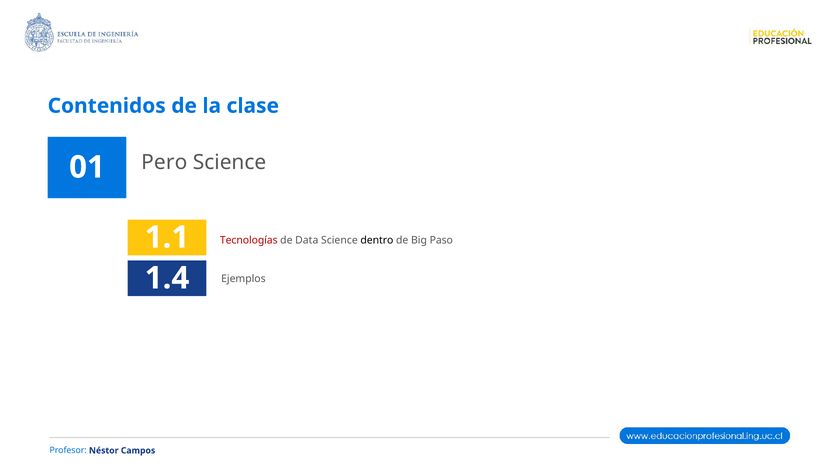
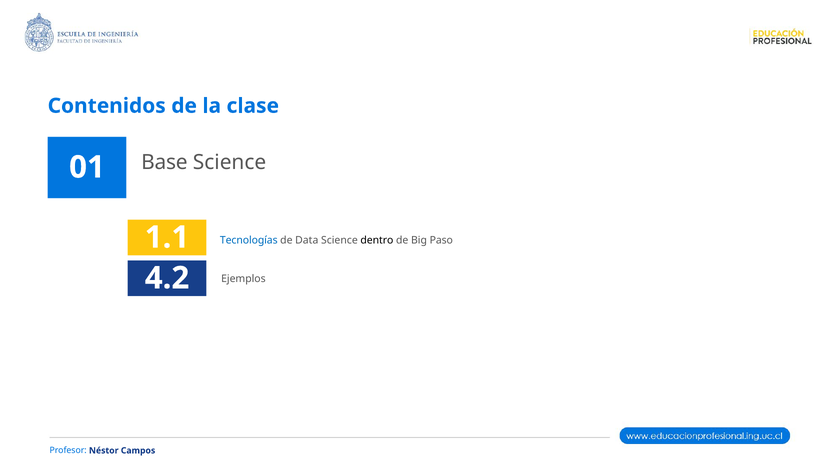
Pero: Pero -> Base
Tecnologías colour: red -> blue
1.4: 1.4 -> 4.2
